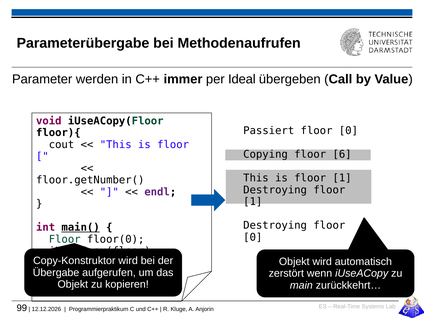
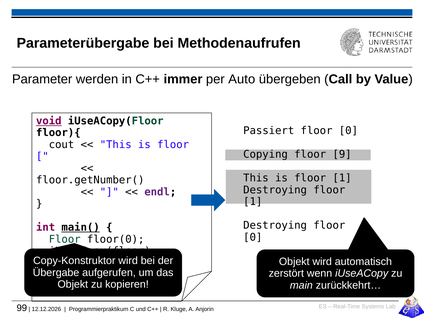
Ideal: Ideal -> Auto
void underline: none -> present
6: 6 -> 9
